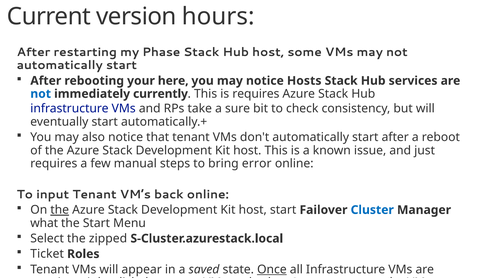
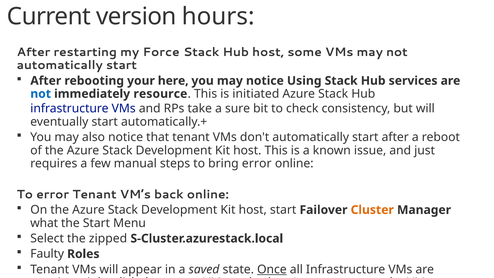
Phase: Phase -> Force
Hosts: Hosts -> Using
currently: currently -> resource
is requires: requires -> initiated
To input: input -> error
the at (60, 210) underline: present -> none
Cluster colour: blue -> orange
Ticket: Ticket -> Faulty
